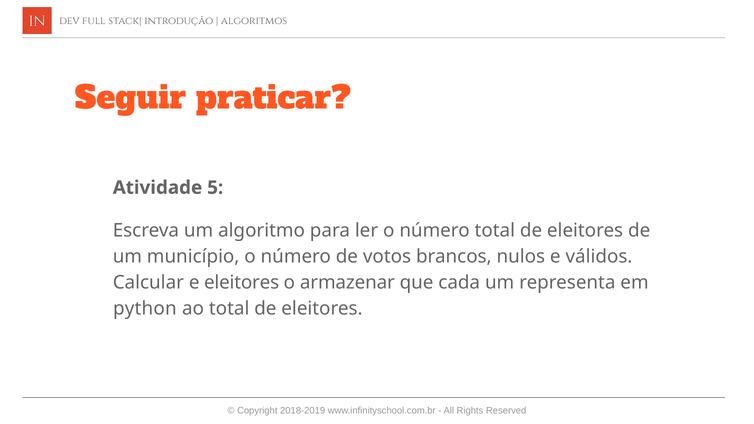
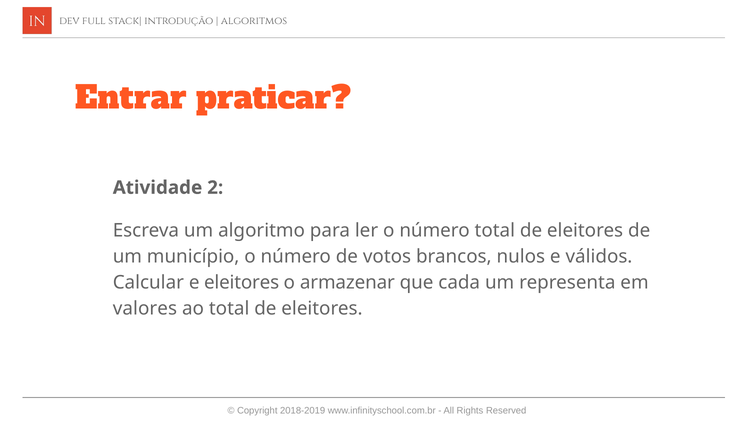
Seguir: Seguir -> Entrar
5: 5 -> 2
python: python -> valores
